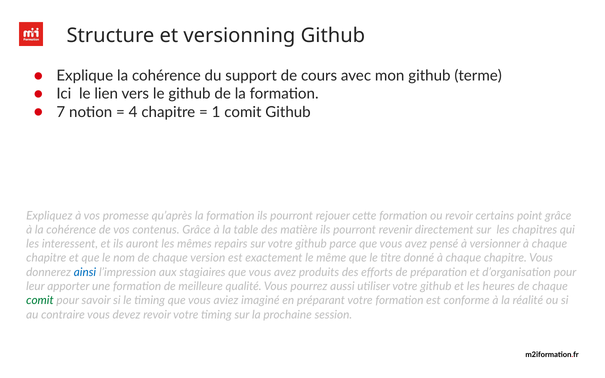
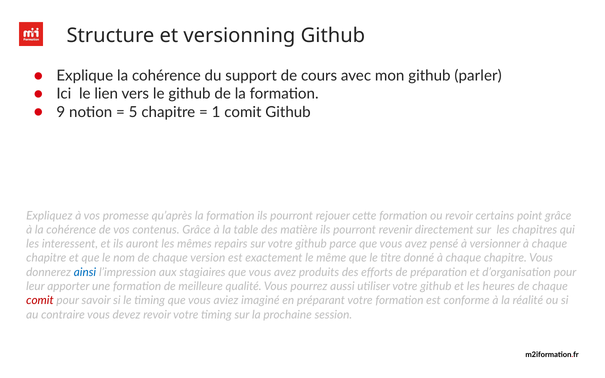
terme: terme -> parler
7: 7 -> 9
4: 4 -> 5
comit at (40, 301) colour: green -> red
